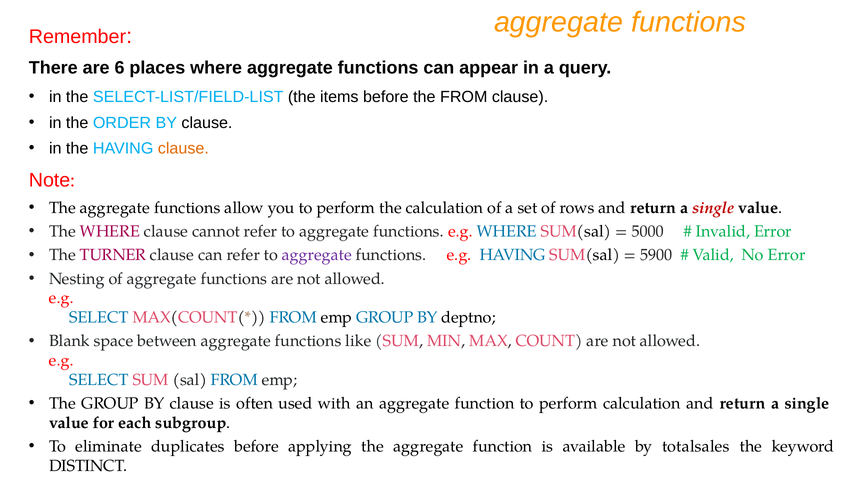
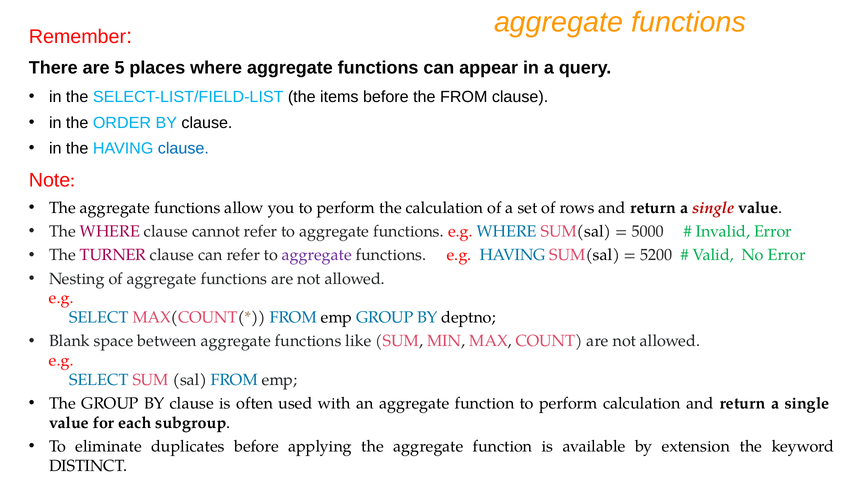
6: 6 -> 5
clause at (183, 148) colour: orange -> blue
5900: 5900 -> 5200
totalsales: totalsales -> extension
